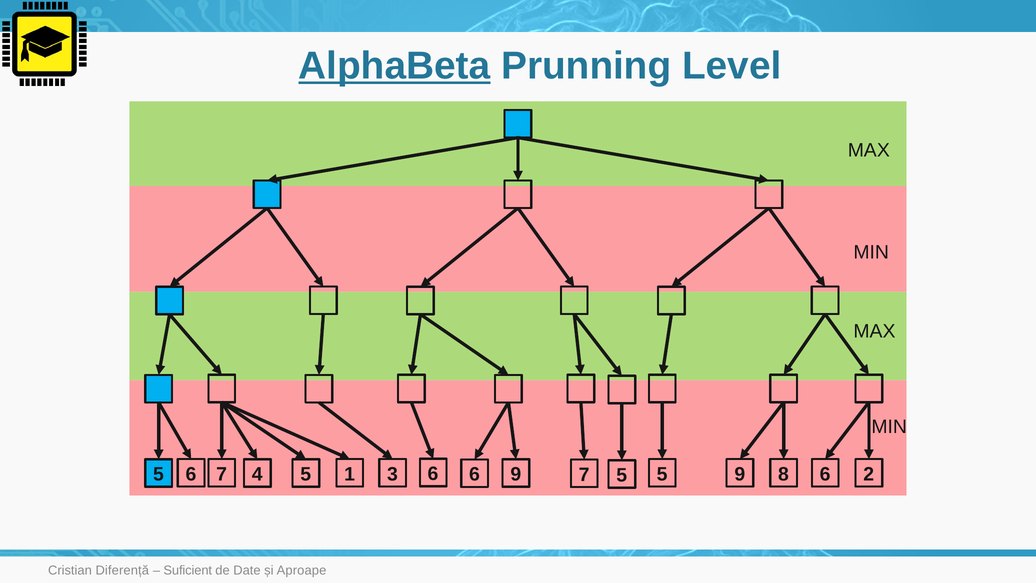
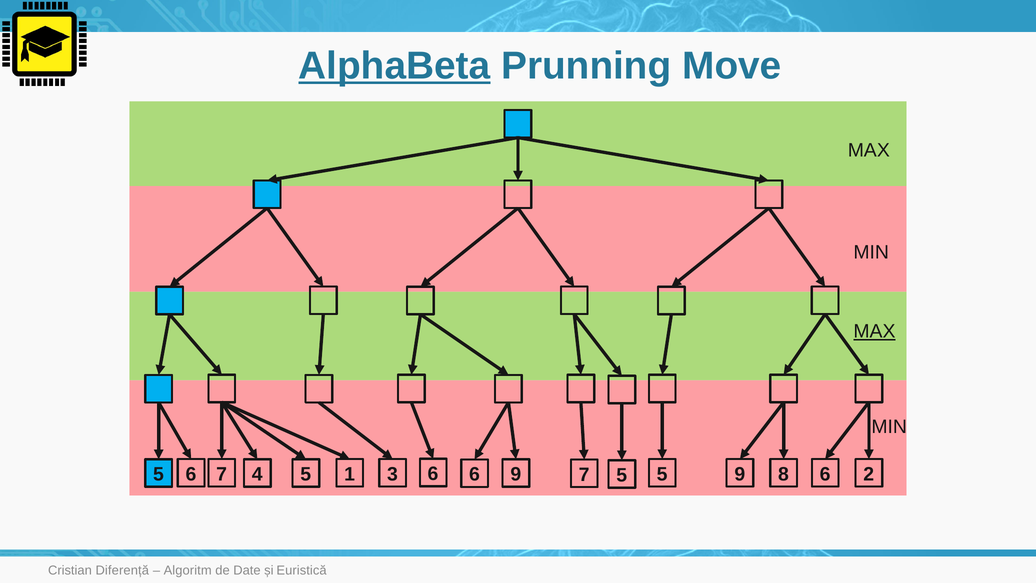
Level: Level -> Move
MAX at (874, 331) underline: none -> present
Suficient: Suficient -> Algoritm
Aproape: Aproape -> Euristică
